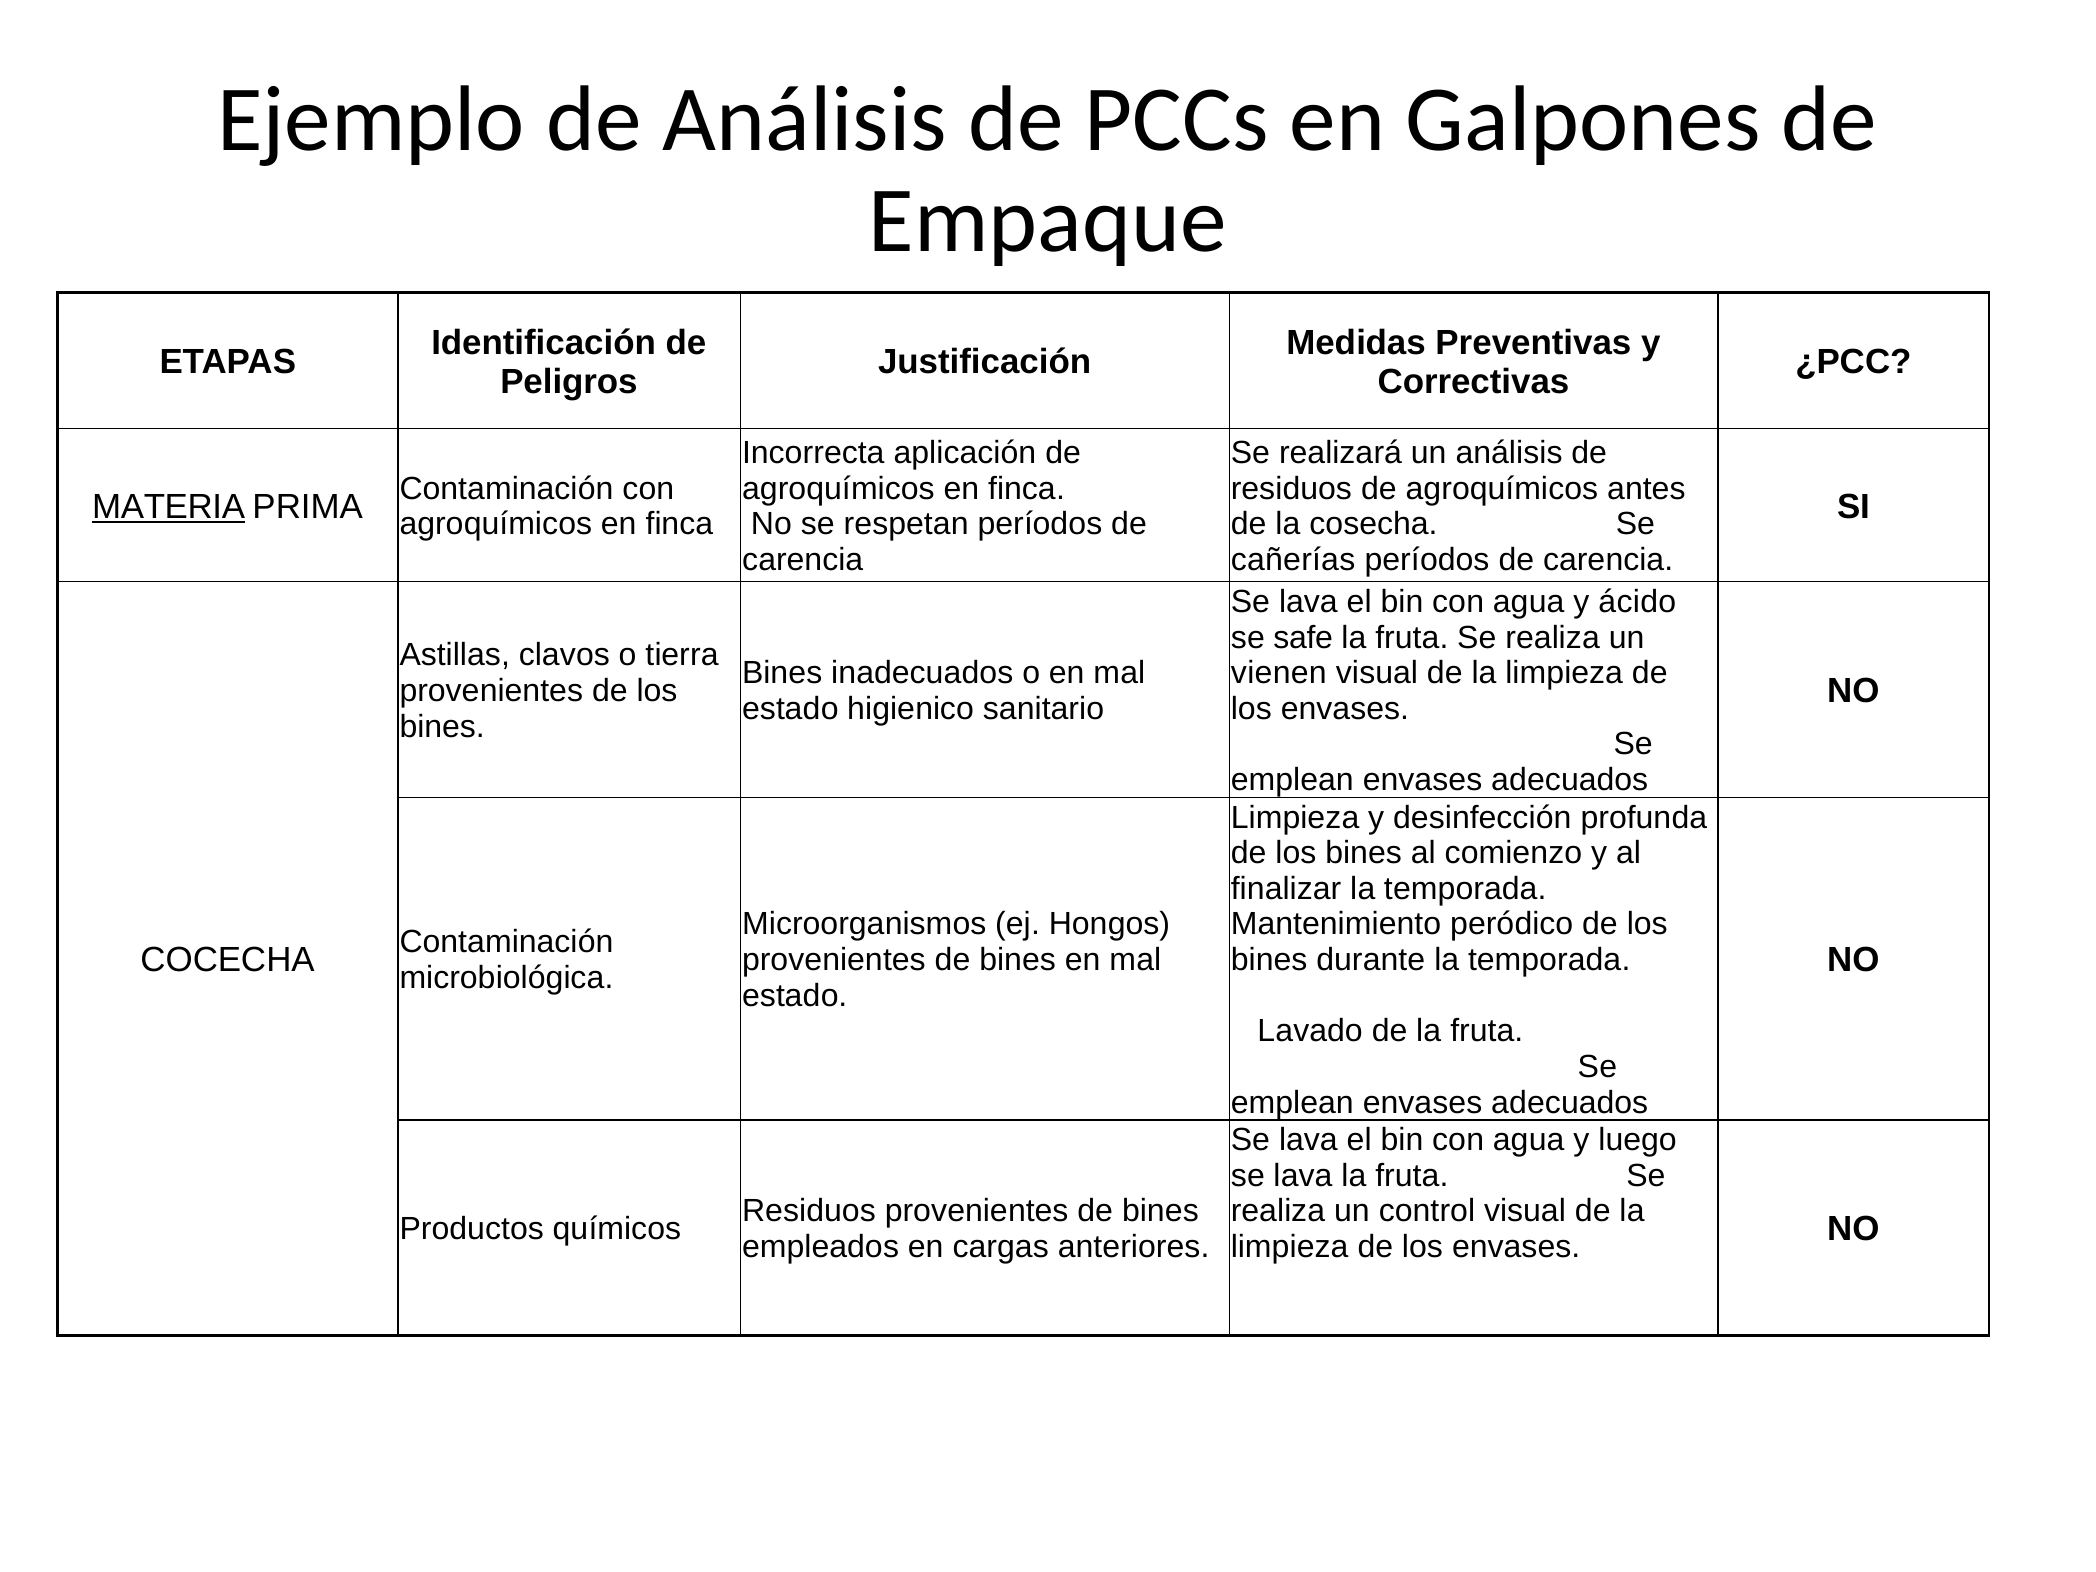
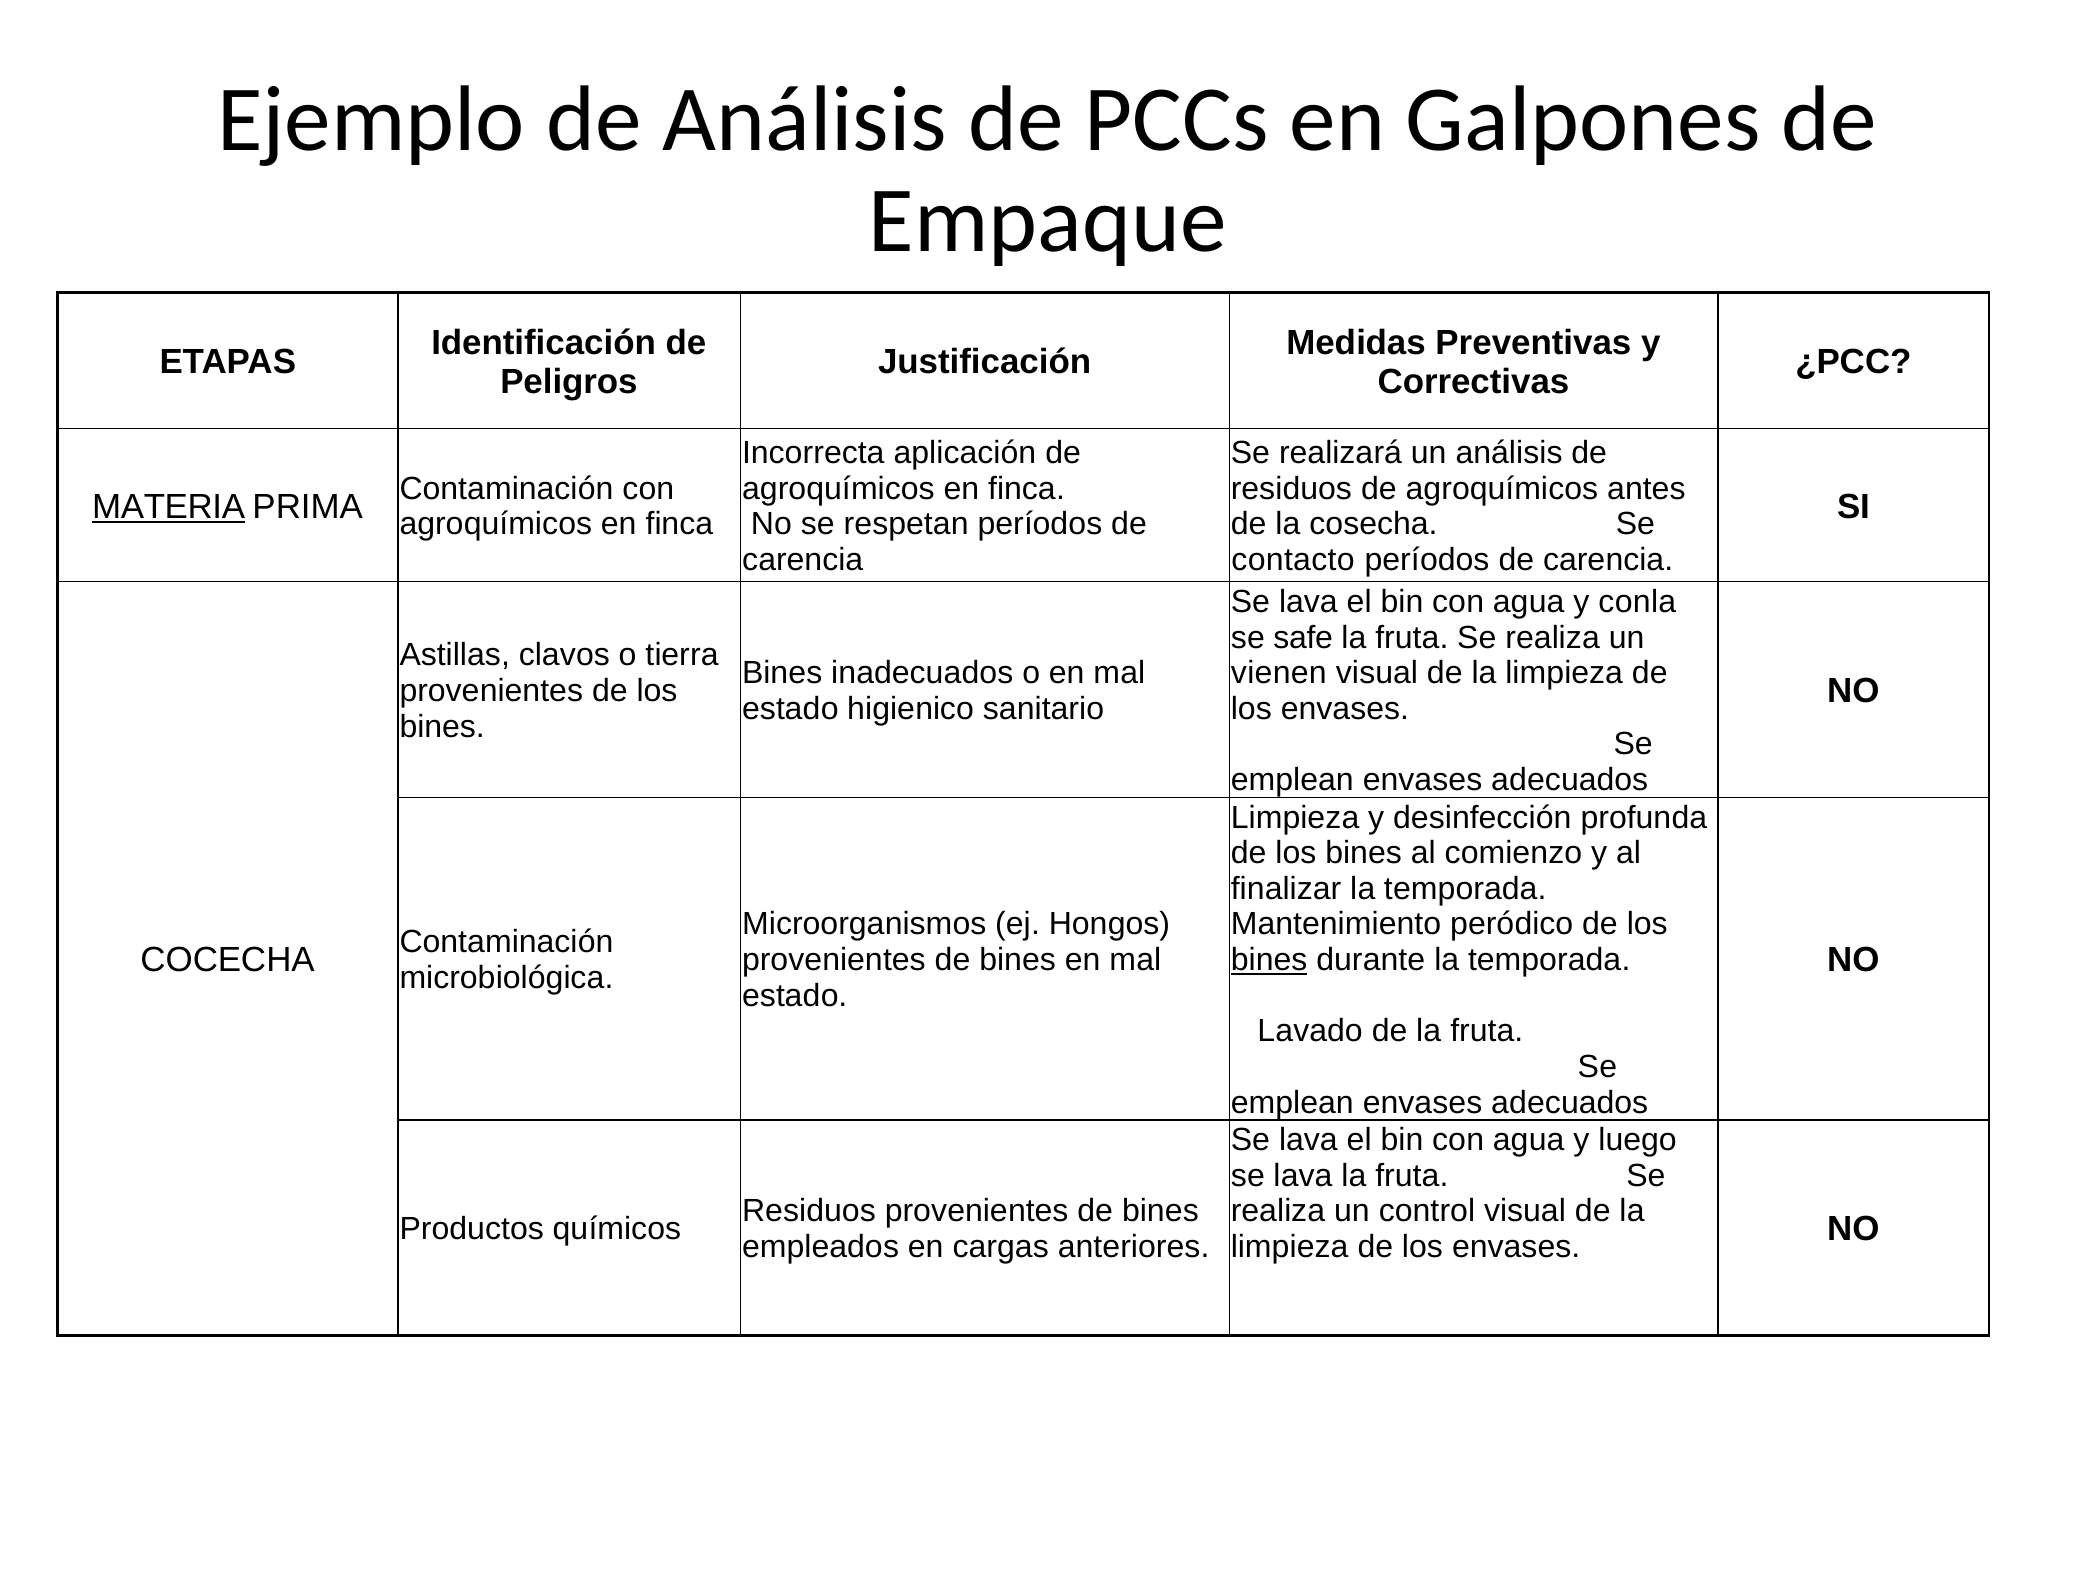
cañerías: cañerías -> contacto
ácido: ácido -> conla
bines at (1269, 960) underline: none -> present
